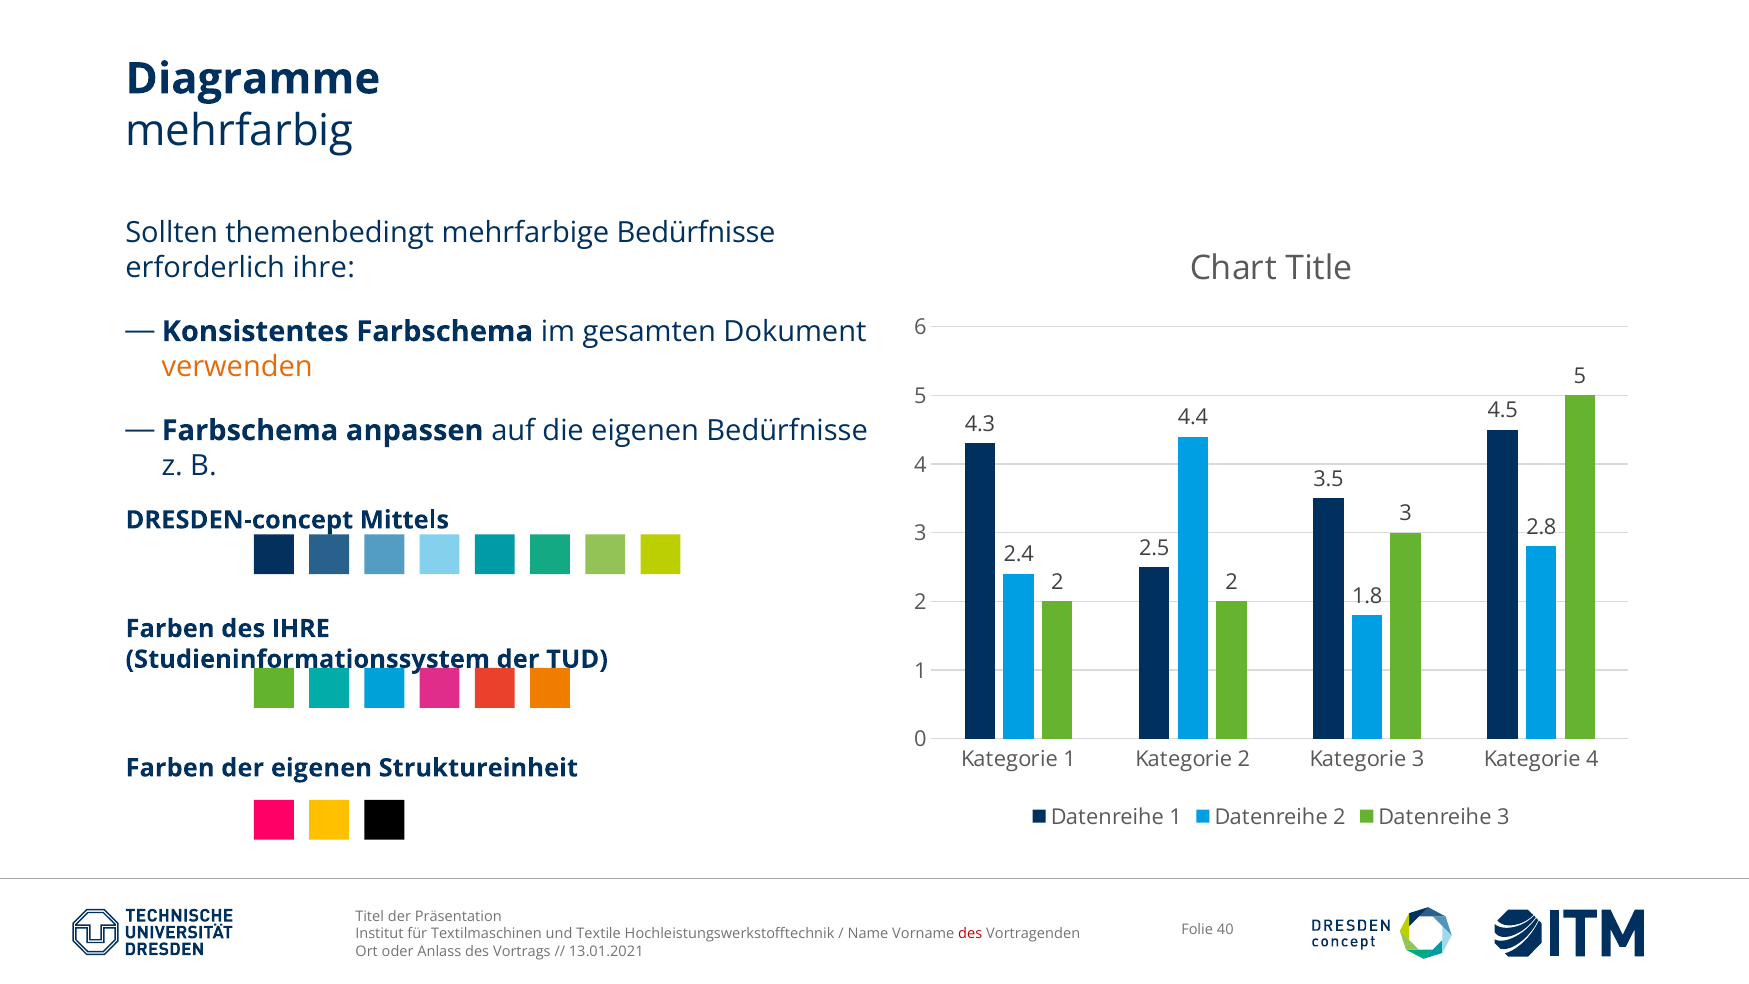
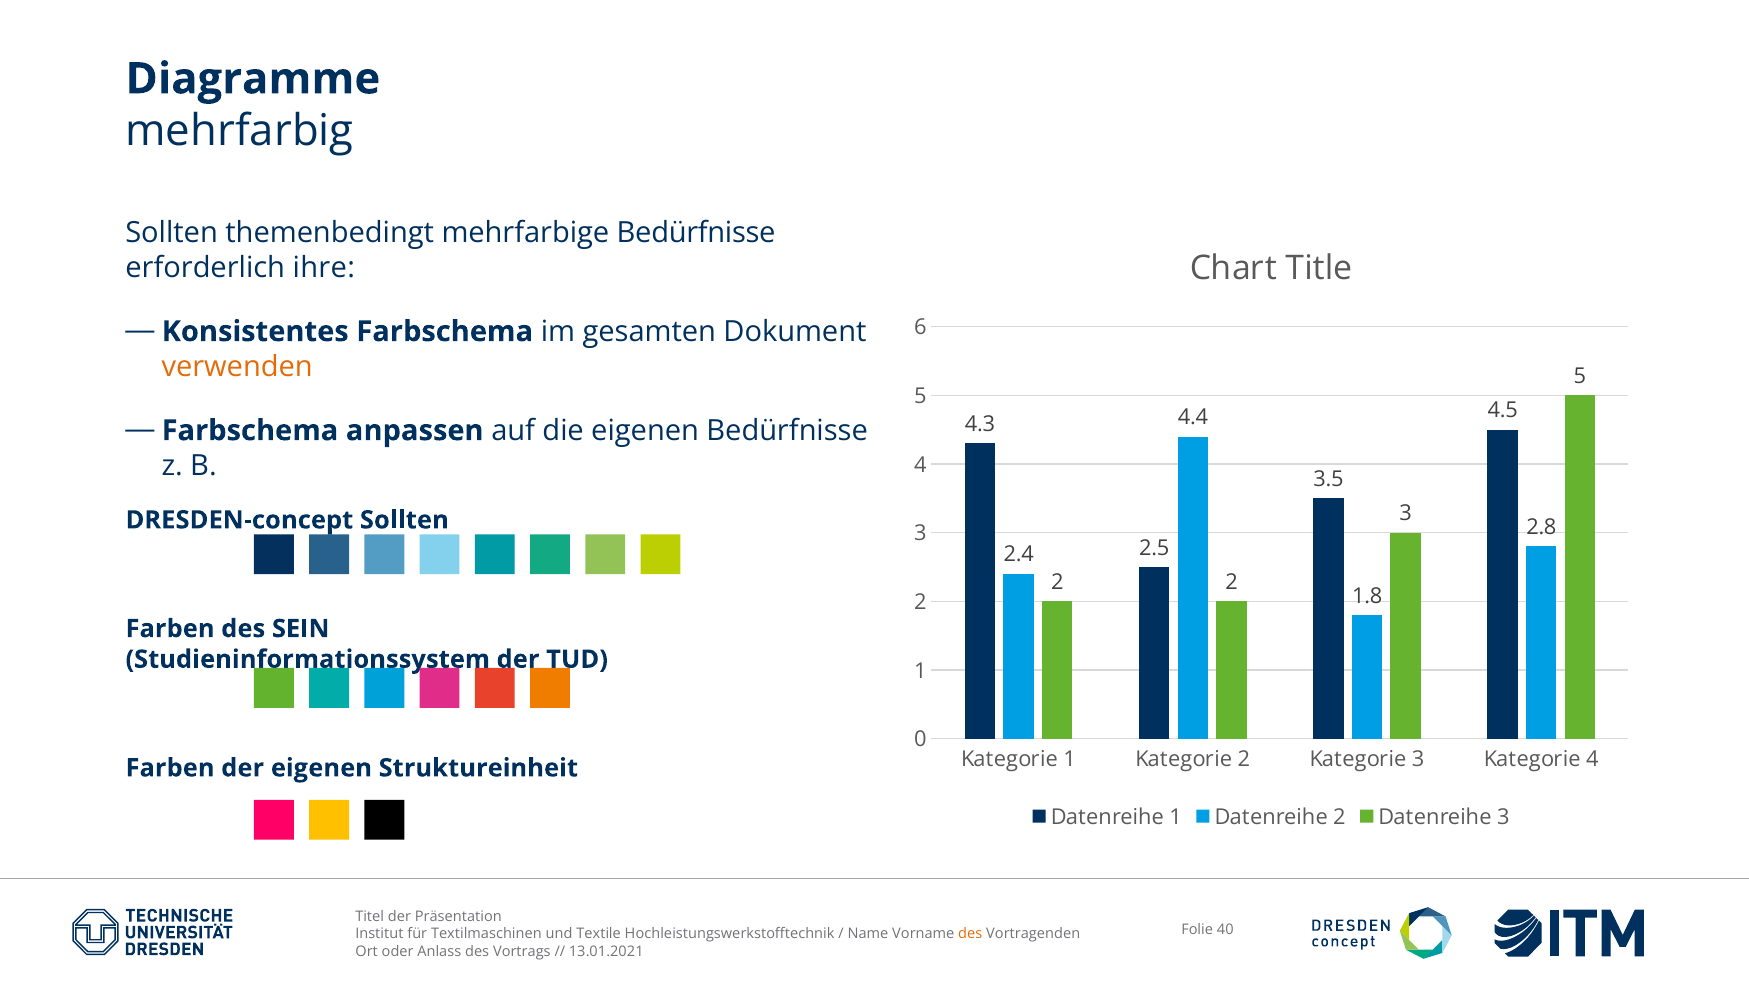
DRESDEN-concept Mittels: Mittels -> Sollten
des IHRE: IHRE -> SEIN
des at (970, 934) colour: red -> orange
